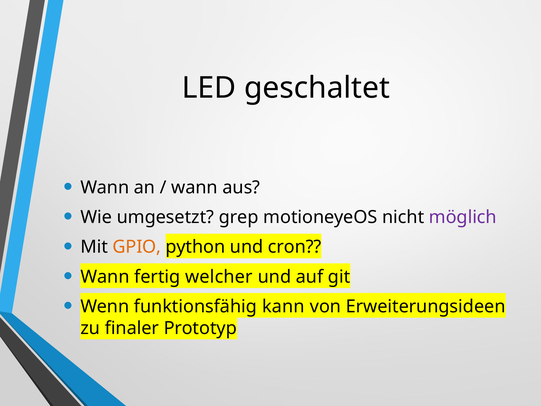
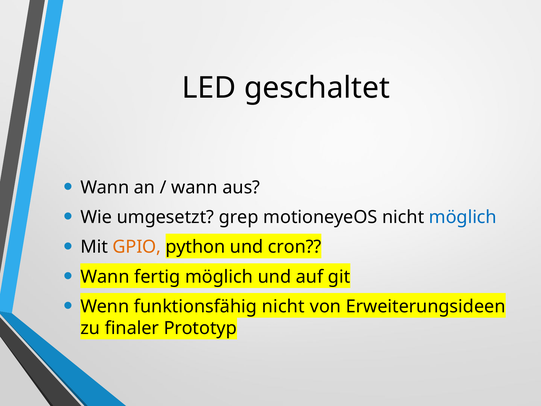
möglich at (463, 217) colour: purple -> blue
fertig welcher: welcher -> möglich
kann at (283, 306): kann -> nicht
